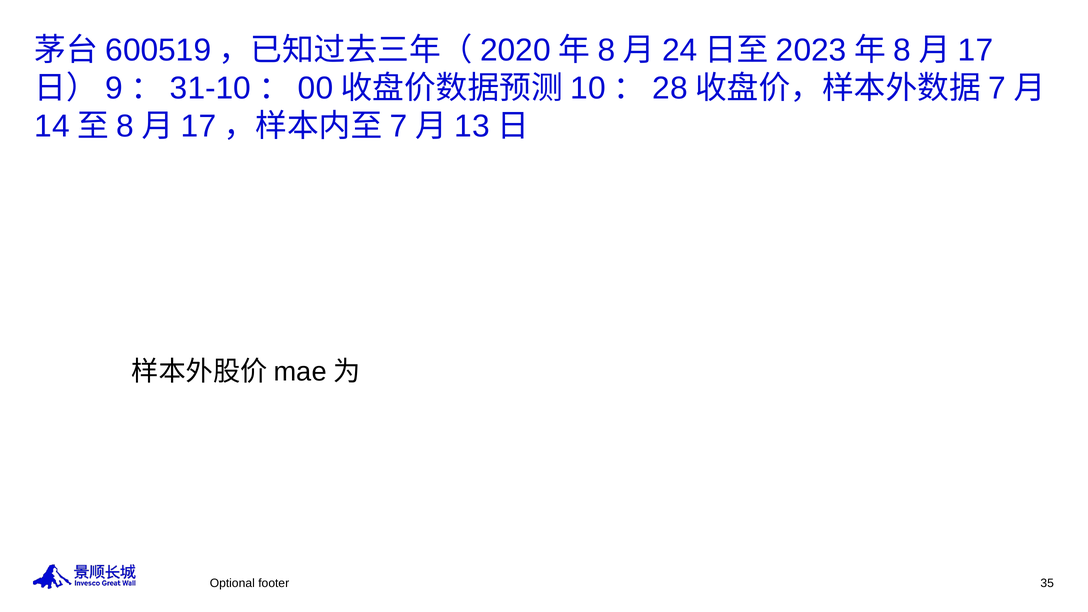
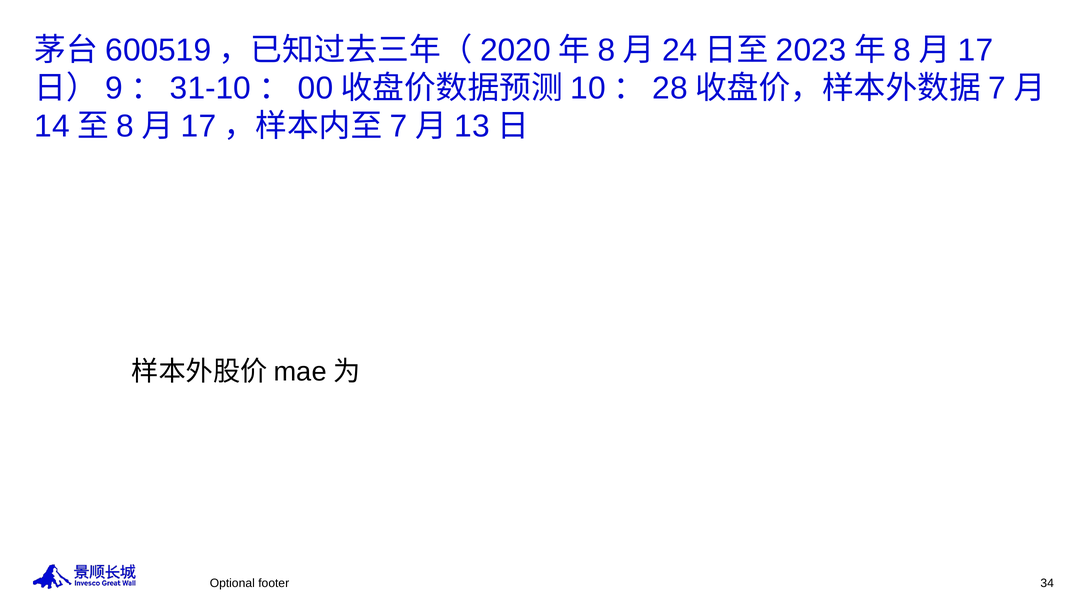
35: 35 -> 34
